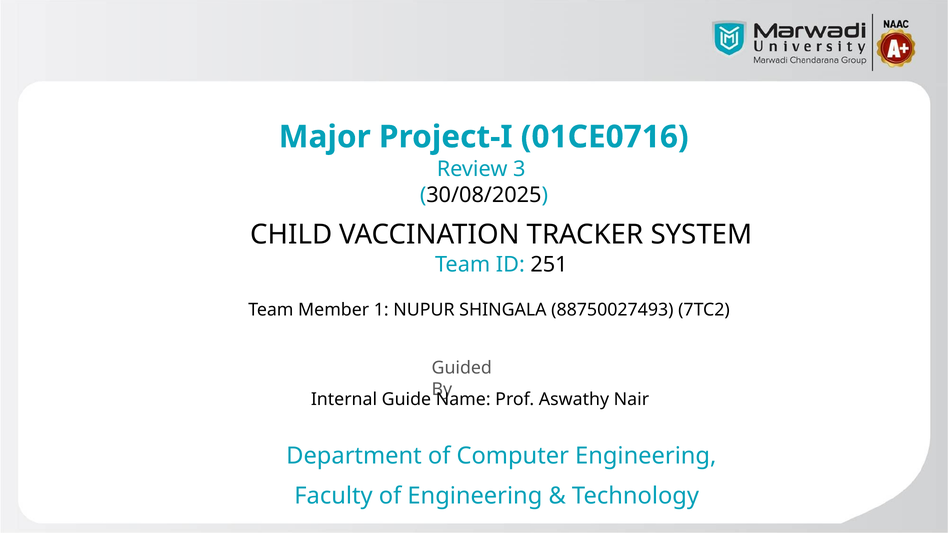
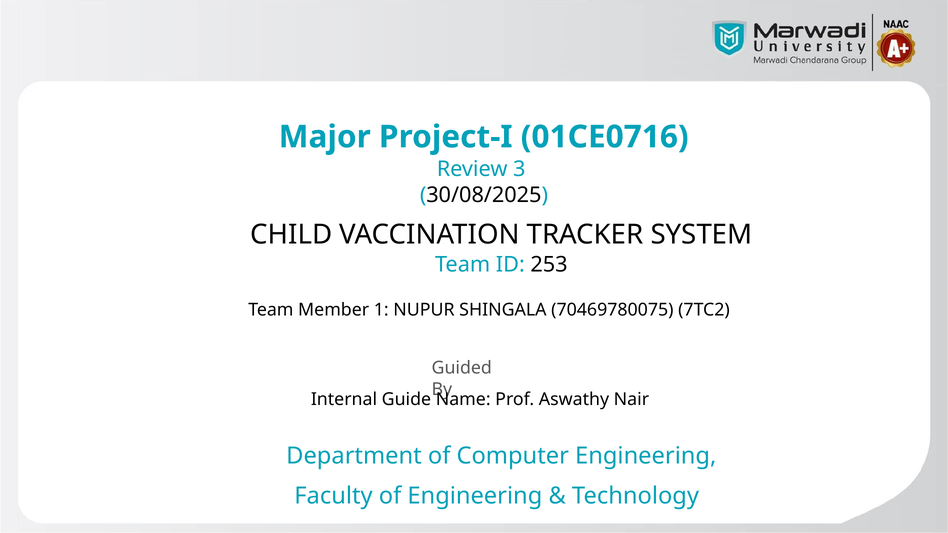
251: 251 -> 253
88750027493: 88750027493 -> 70469780075
